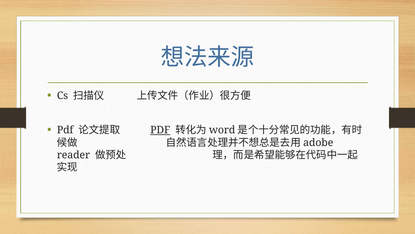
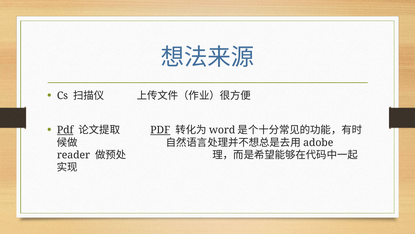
Pdf at (65, 130) underline: none -> present
